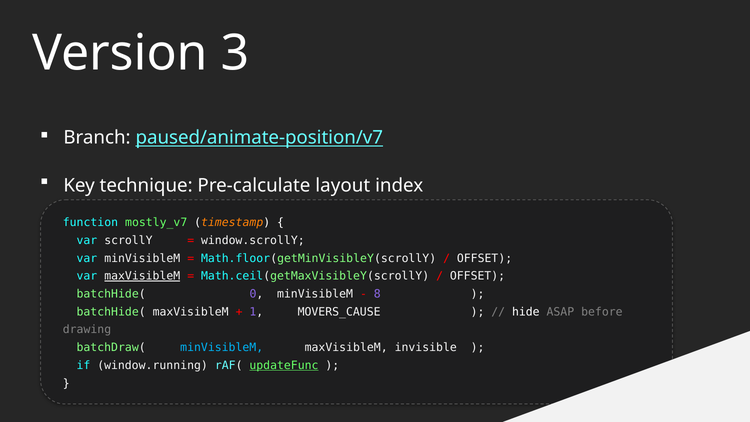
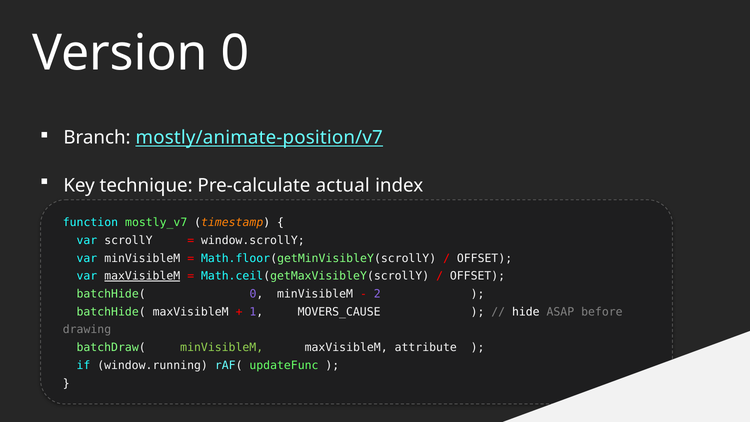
Version 3: 3 -> 0
paused/animate-position/v7: paused/animate-position/v7 -> mostly/animate-position/v7
layout: layout -> actual
8: 8 -> 2
minVisibleM at (222, 347) colour: light blue -> light green
invisible: invisible -> attribute
updateFunc underline: present -> none
